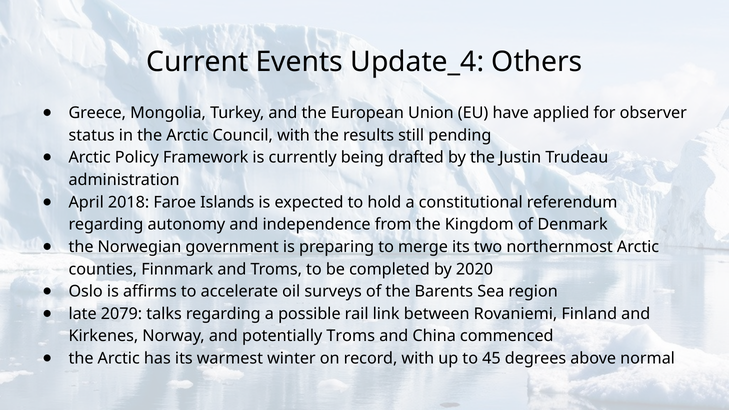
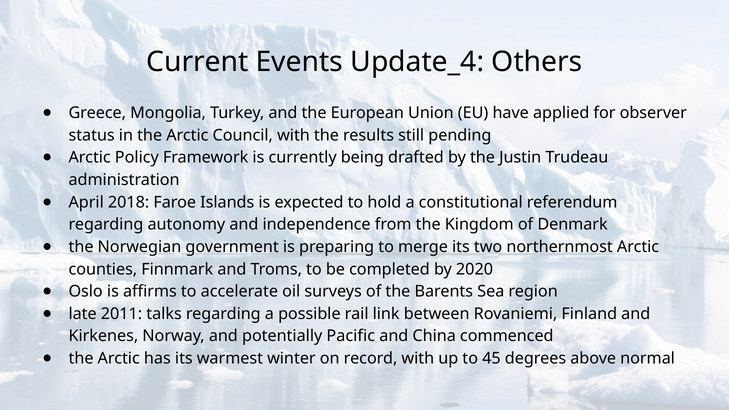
2079: 2079 -> 2011
potentially Troms: Troms -> Pacific
